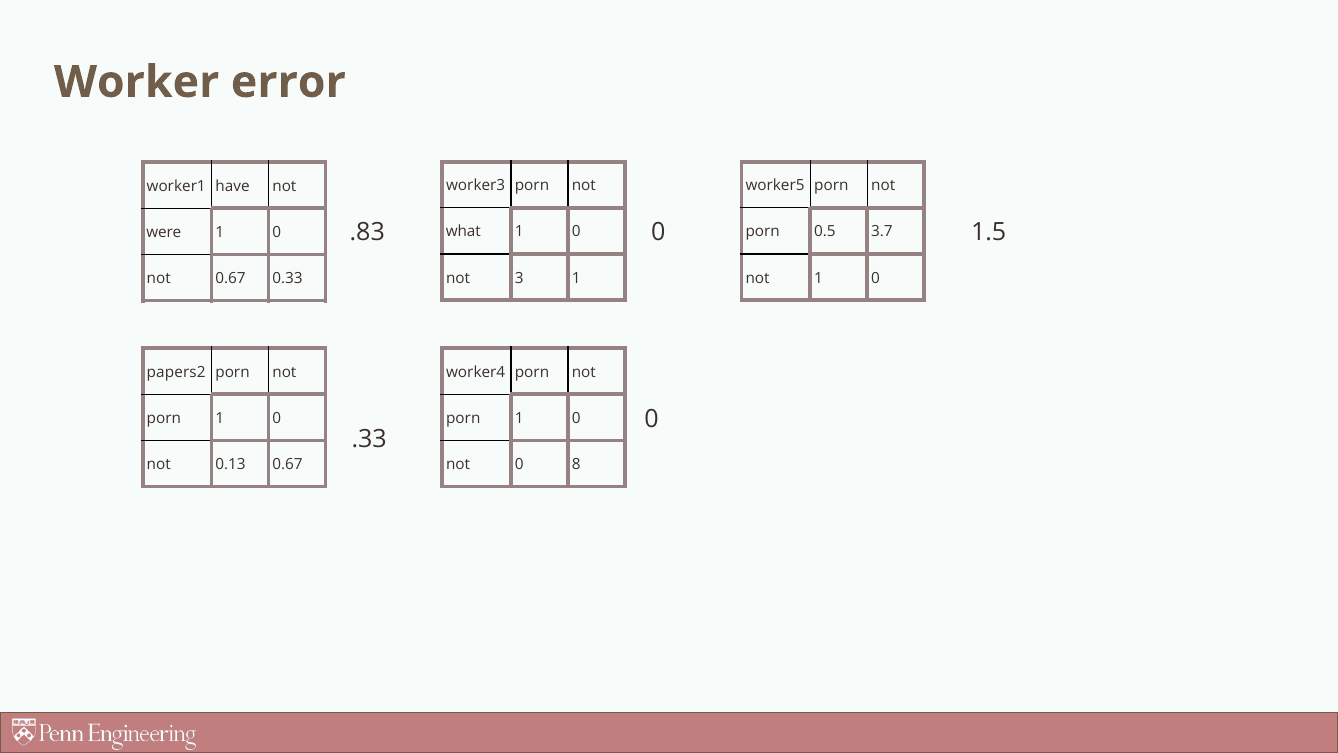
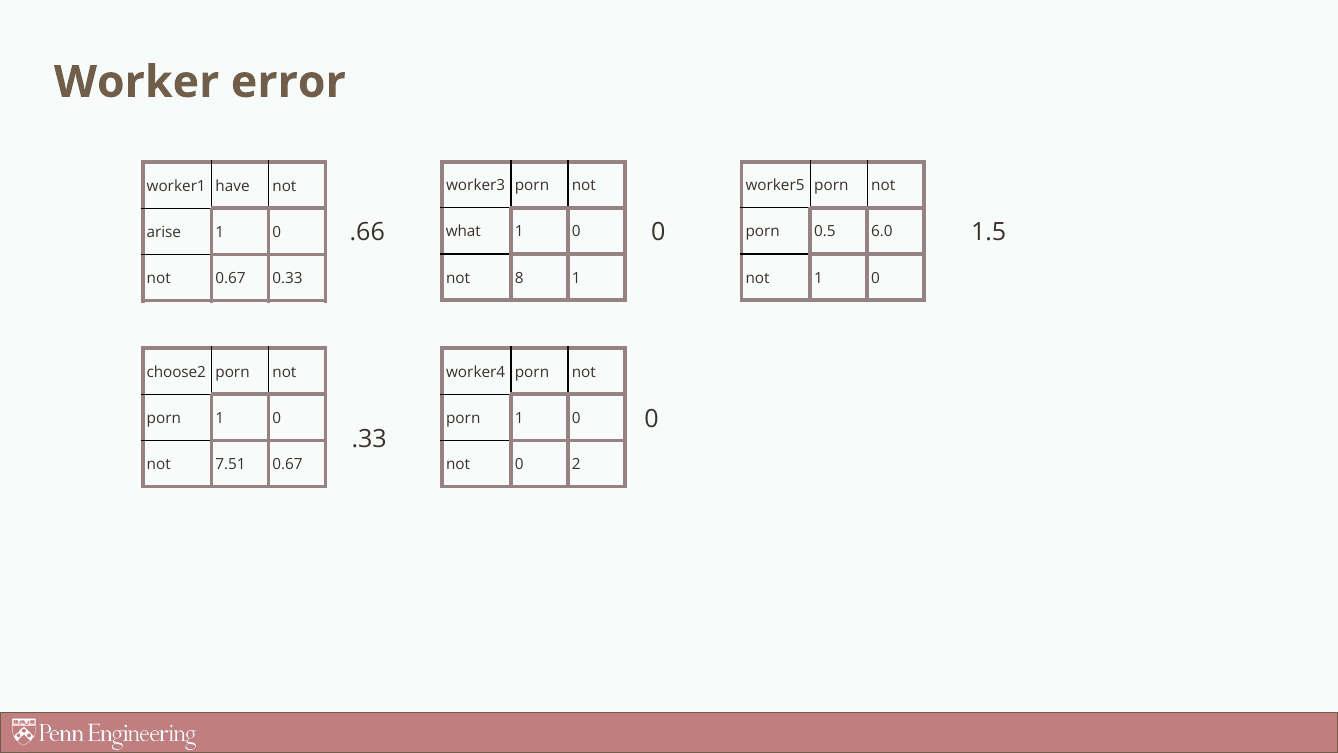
.83: .83 -> .66
3.7: 3.7 -> 6.0
were: were -> arise
3: 3 -> 8
papers2: papers2 -> choose2
0.13: 0.13 -> 7.51
8: 8 -> 2
